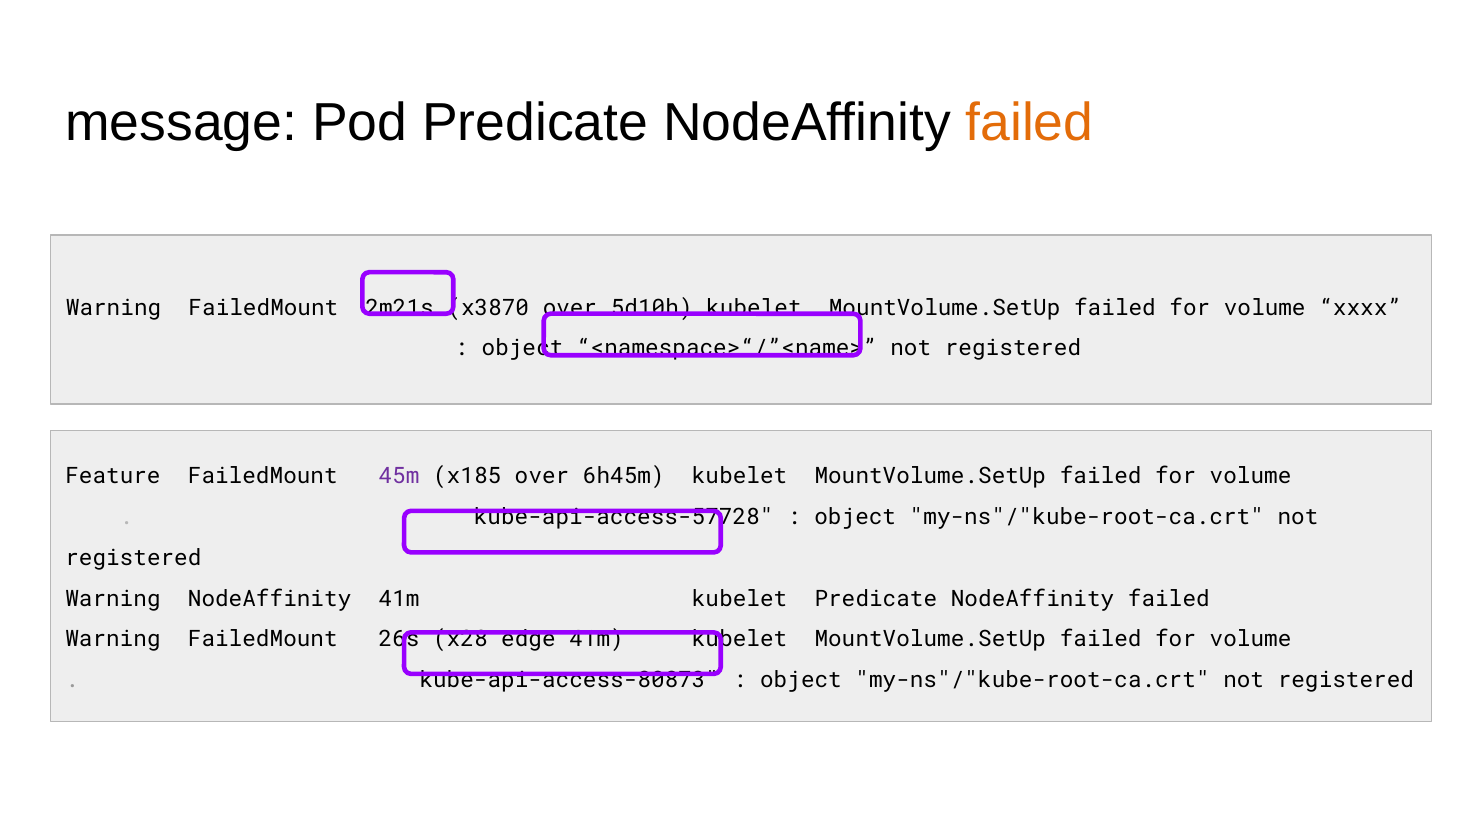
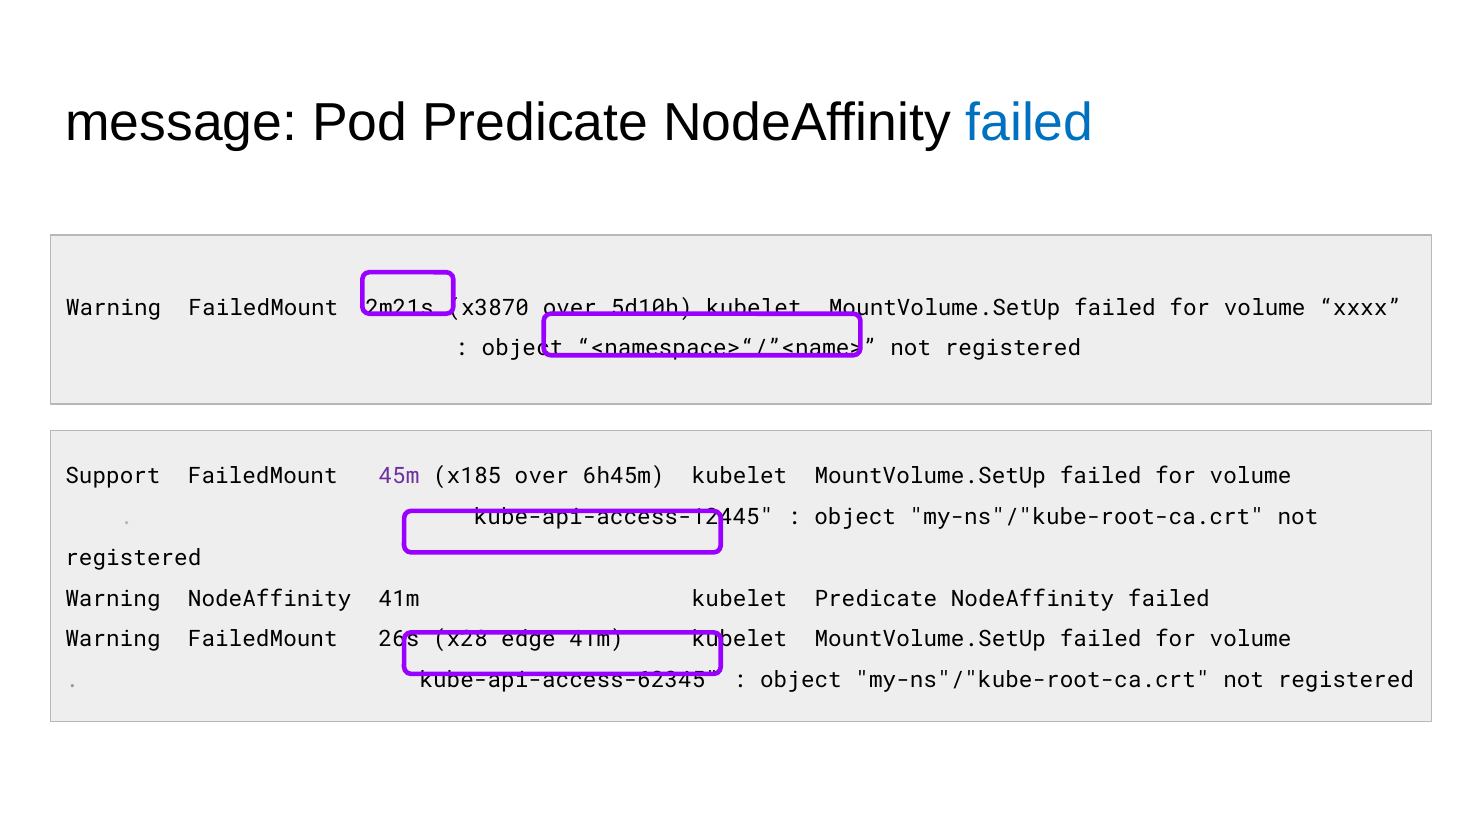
failed at (1030, 123) colour: orange -> blue
Feature: Feature -> Support
kube-api-access-57728: kube-api-access-57728 -> kube-api-access-12445
kube-api-access-80873: kube-api-access-80873 -> kube-api-access-62345
